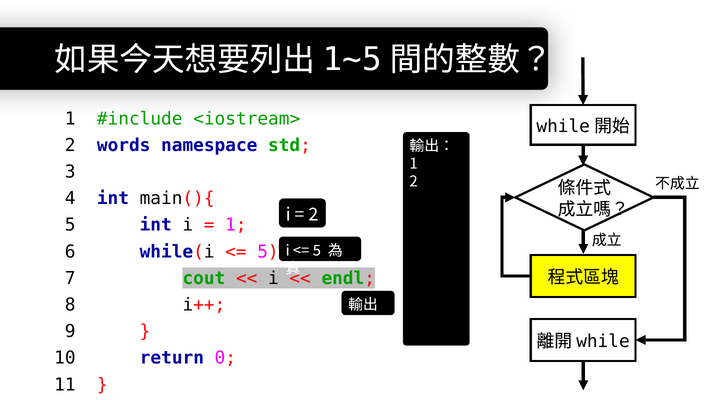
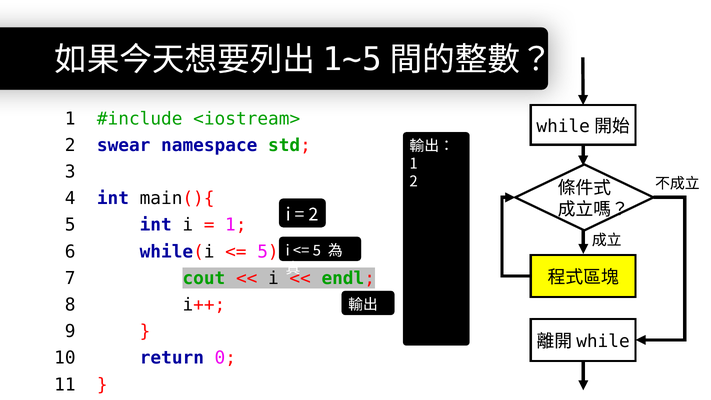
words: words -> swear
